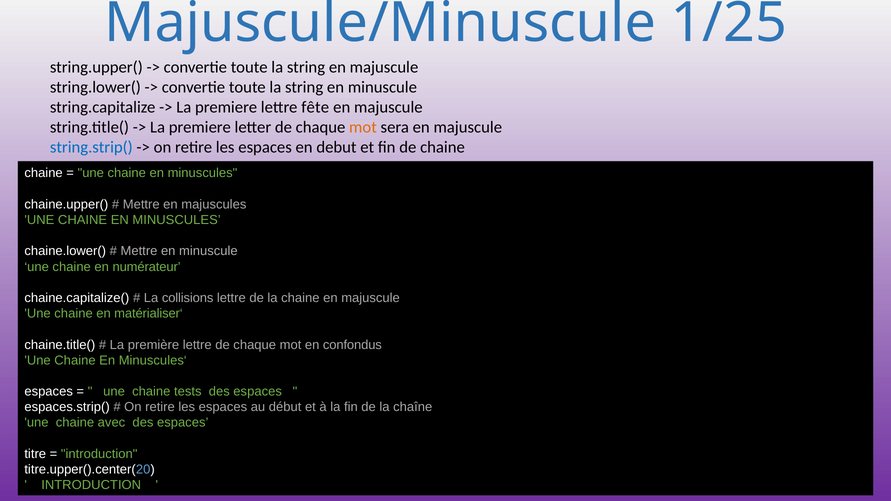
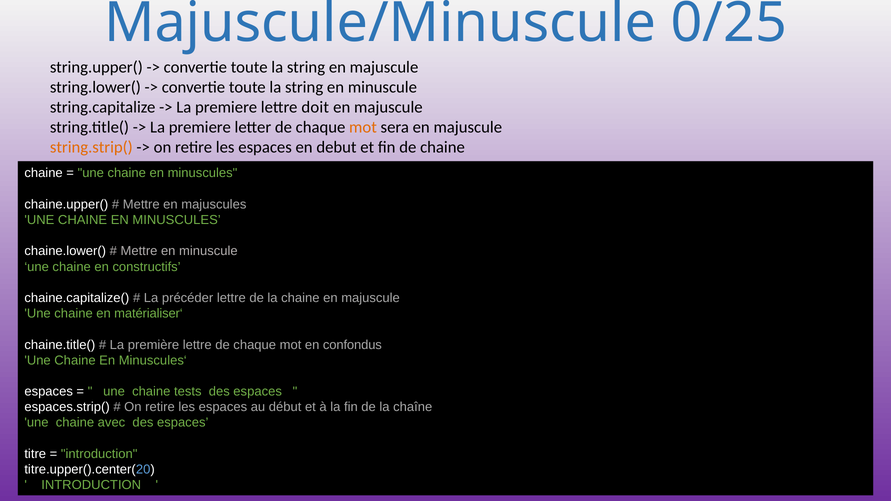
1/25: 1/25 -> 0/25
fête: fête -> doit
string.strip( colour: blue -> orange
numérateur: numérateur -> constructifs
collisions: collisions -> précéder
